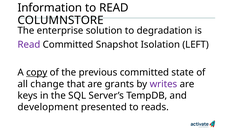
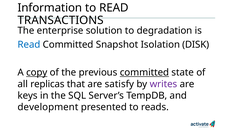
COLUMNSTORE: COLUMNSTORE -> TRANSACTIONS
Read at (29, 45) colour: purple -> blue
LEFT: LEFT -> DISK
committed at (144, 72) underline: none -> present
change: change -> replicas
grants: grants -> satisfy
